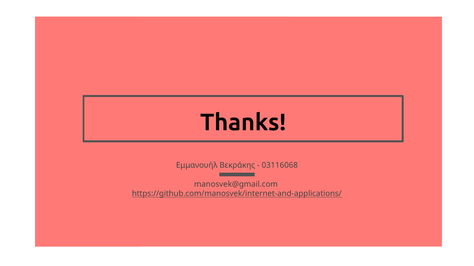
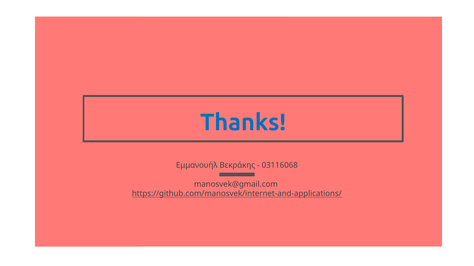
Thanks colour: black -> blue
